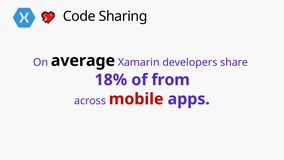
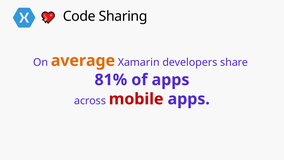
average colour: black -> orange
18%: 18% -> 81%
of from: from -> apps
